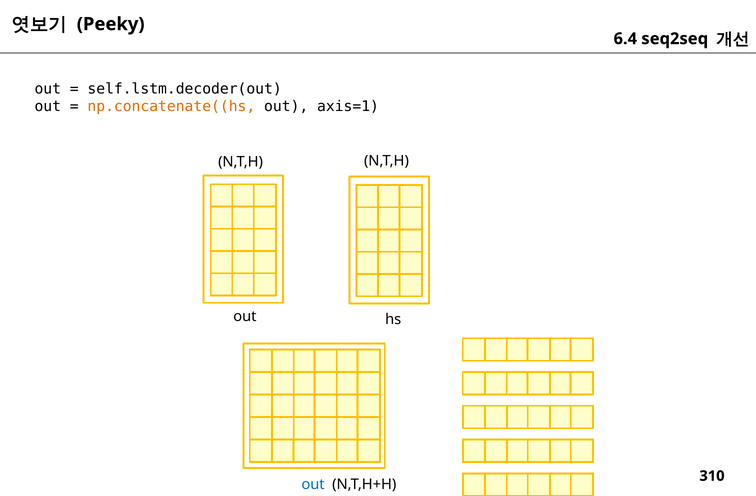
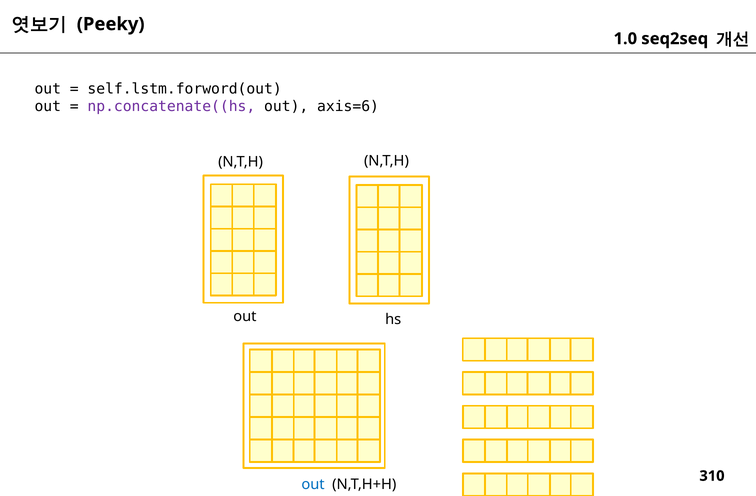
6.4: 6.4 -> 1.0
self.lstm.decoder(out: self.lstm.decoder(out -> self.lstm.forword(out
np.concatenate((hs colour: orange -> purple
axis=1: axis=1 -> axis=6
